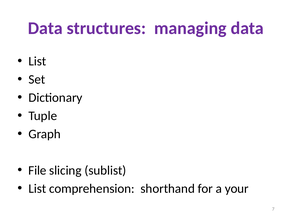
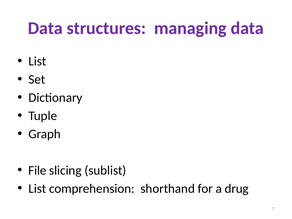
your: your -> drug
